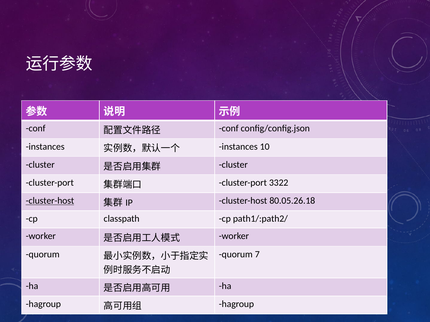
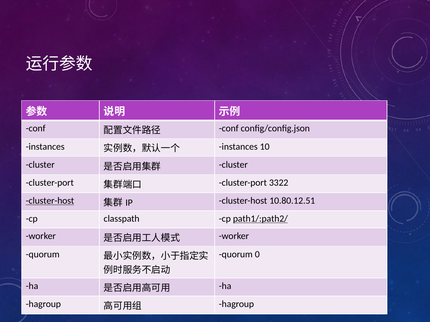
80.05.26.18: 80.05.26.18 -> 10.80.12.51
path1/:path2/ underline: none -> present
7: 7 -> 0
